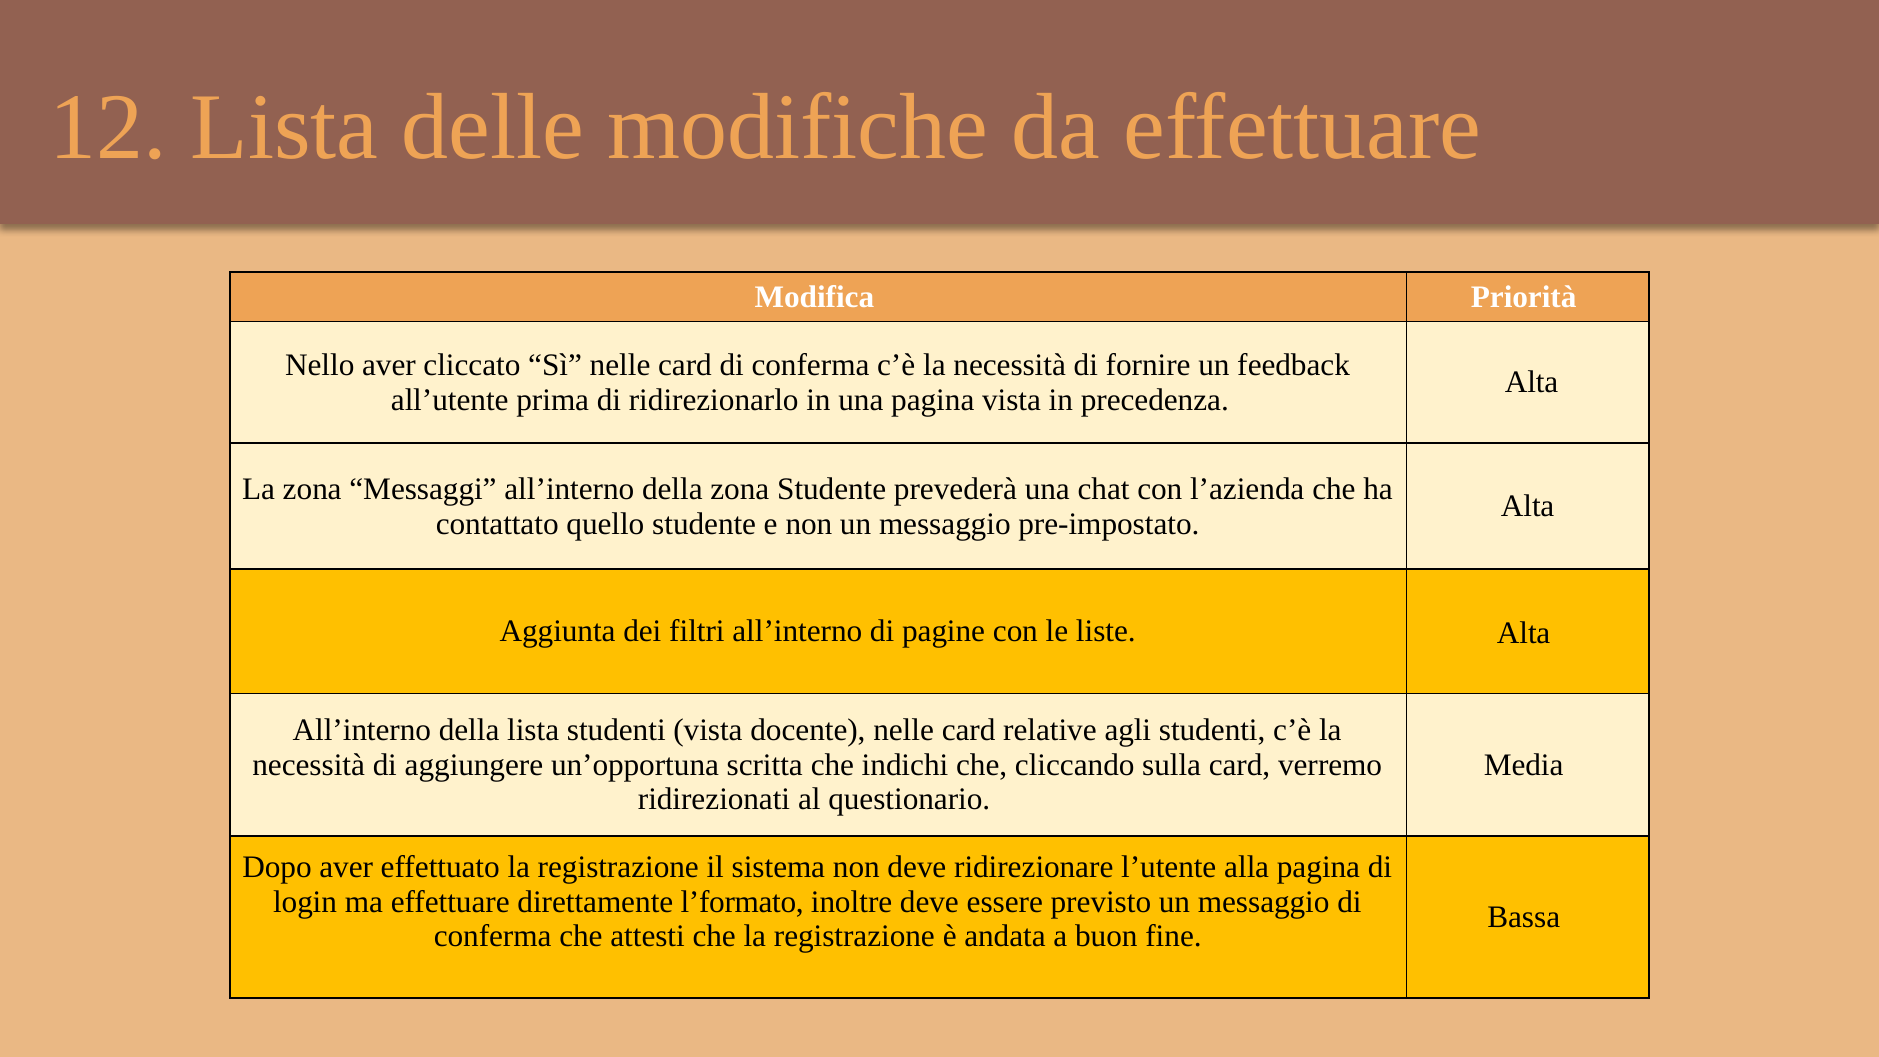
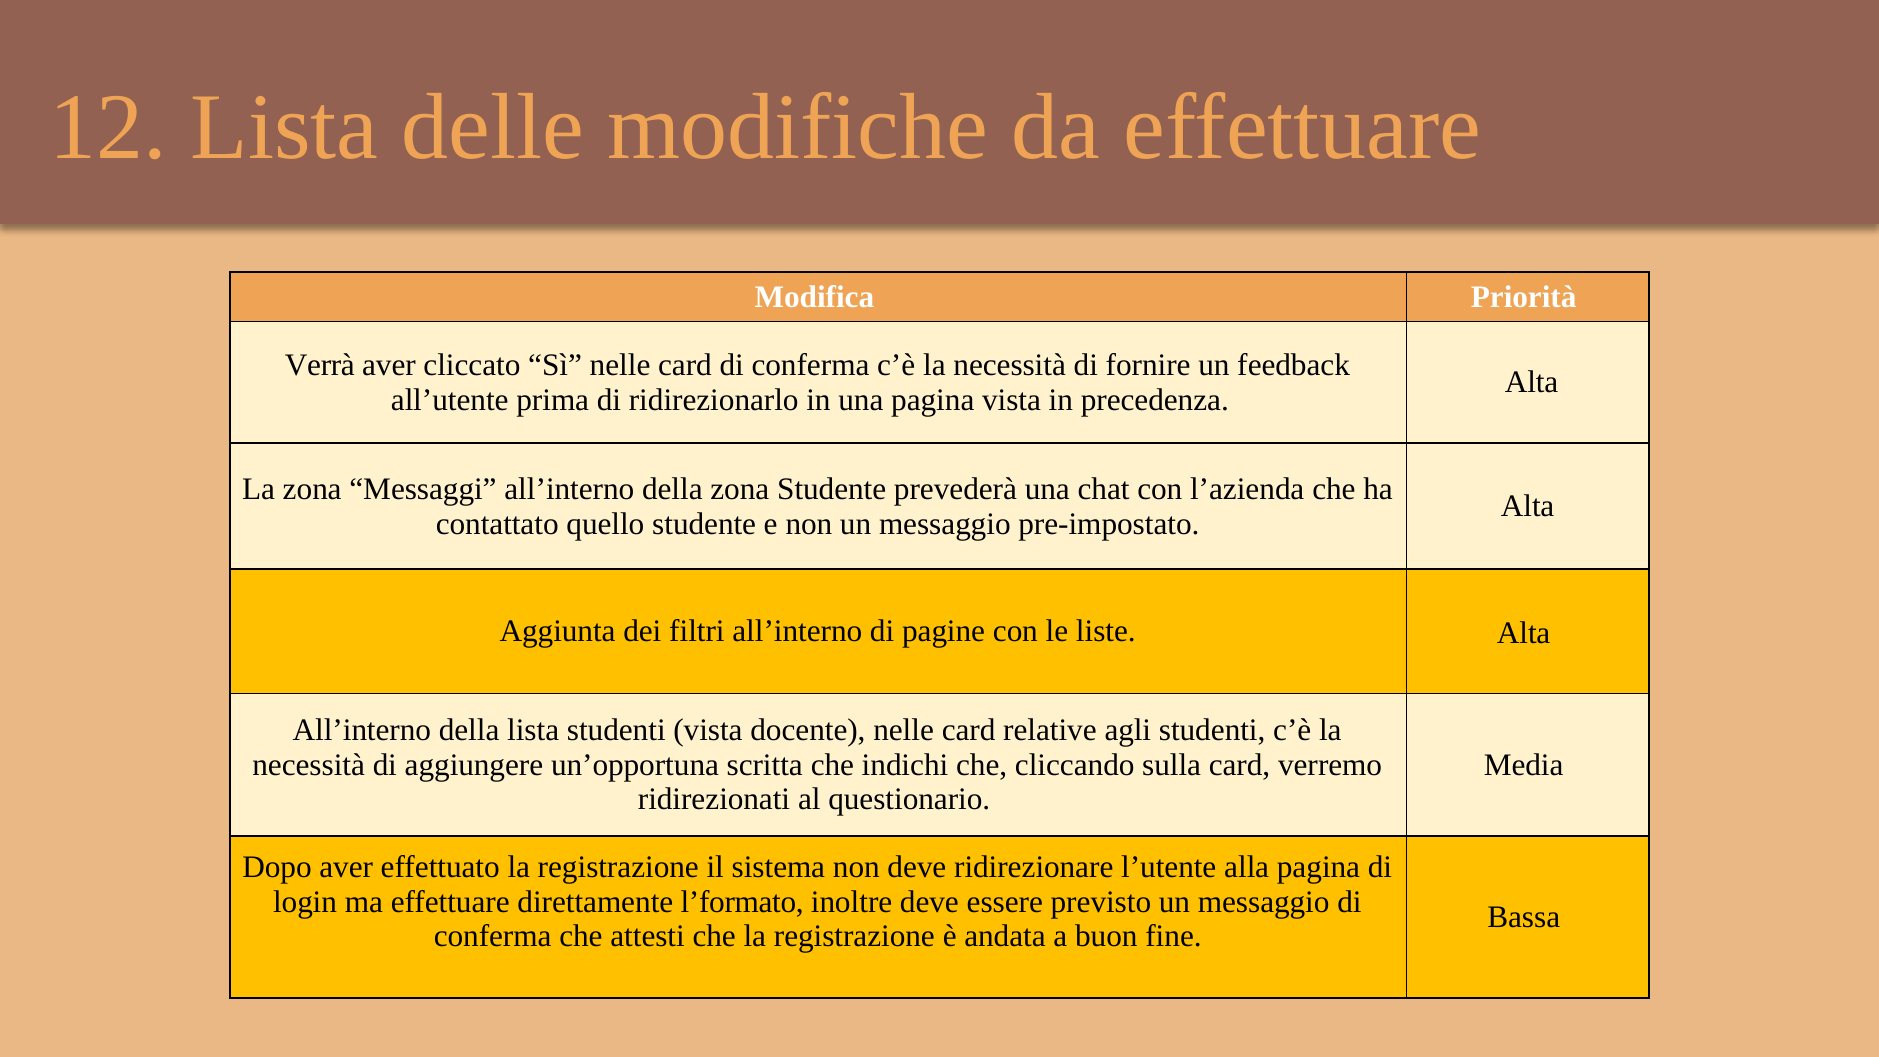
Nello: Nello -> Verrà
